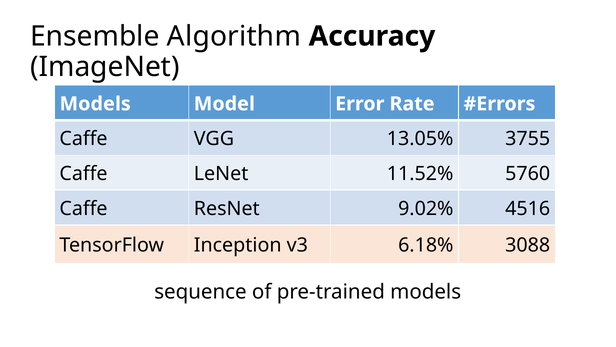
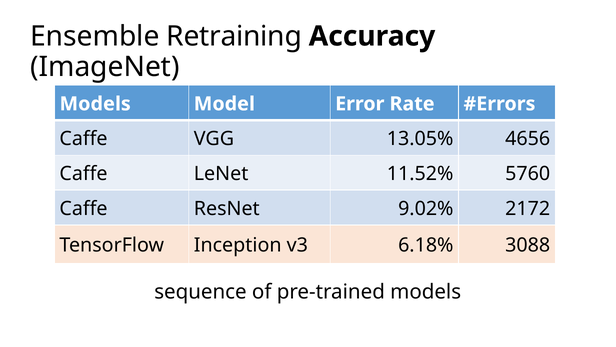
Algorithm: Algorithm -> Retraining
3755: 3755 -> 4656
4516: 4516 -> 2172
